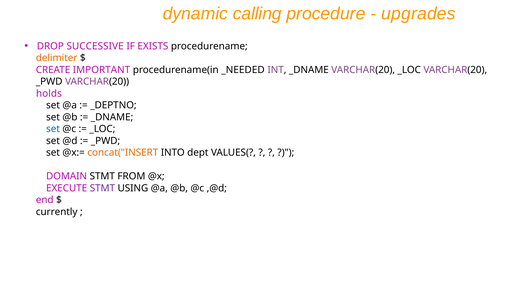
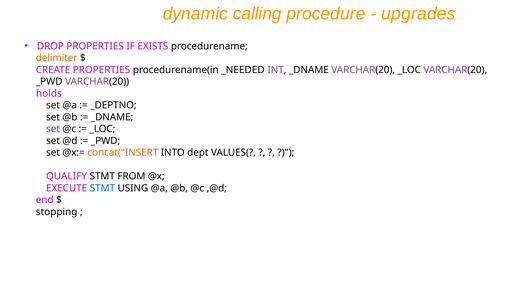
DROP SUCCESSIVE: SUCCESSIVE -> PROPERTIES
CREATE IMPORTANT: IMPORTANT -> PROPERTIES
set at (53, 129) colour: blue -> purple
DOMAIN: DOMAIN -> QUALIFY
STMT at (102, 188) colour: purple -> blue
currently: currently -> stopping
